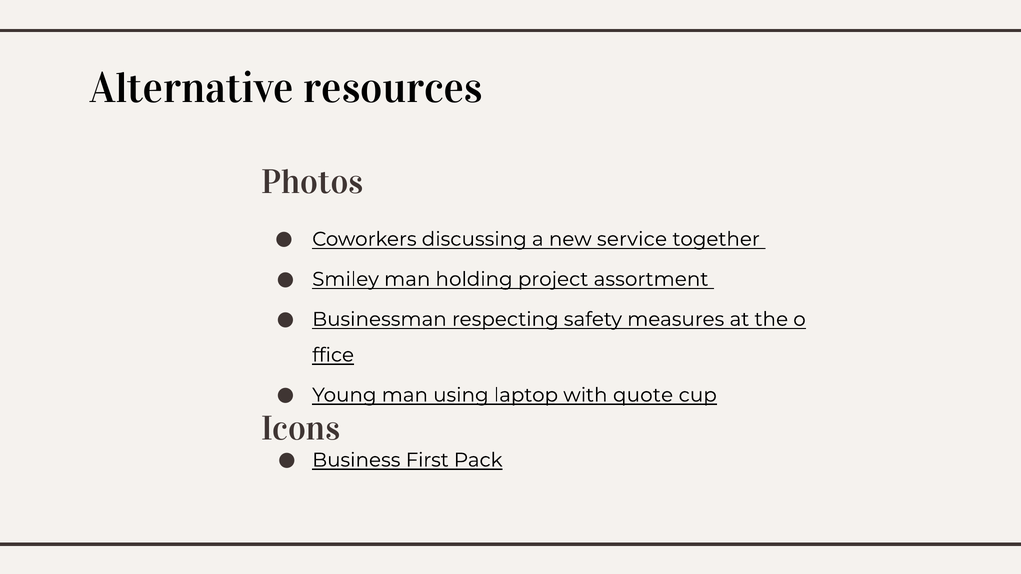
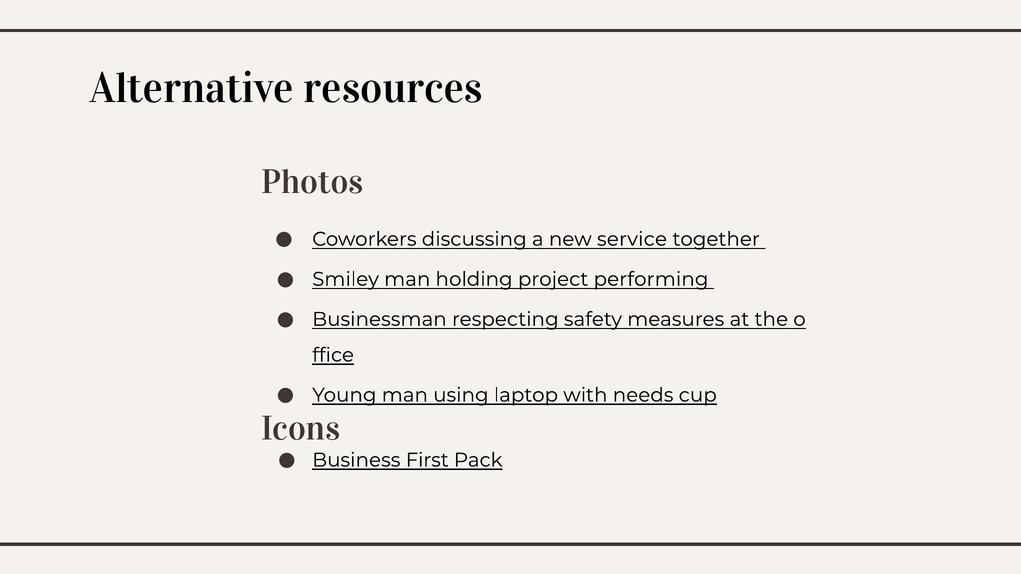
assortment: assortment -> performing
quote: quote -> needs
